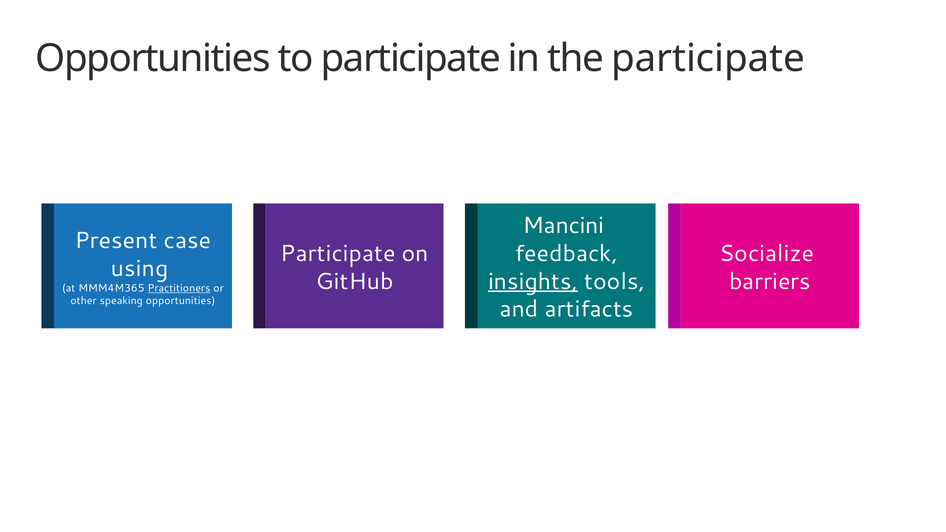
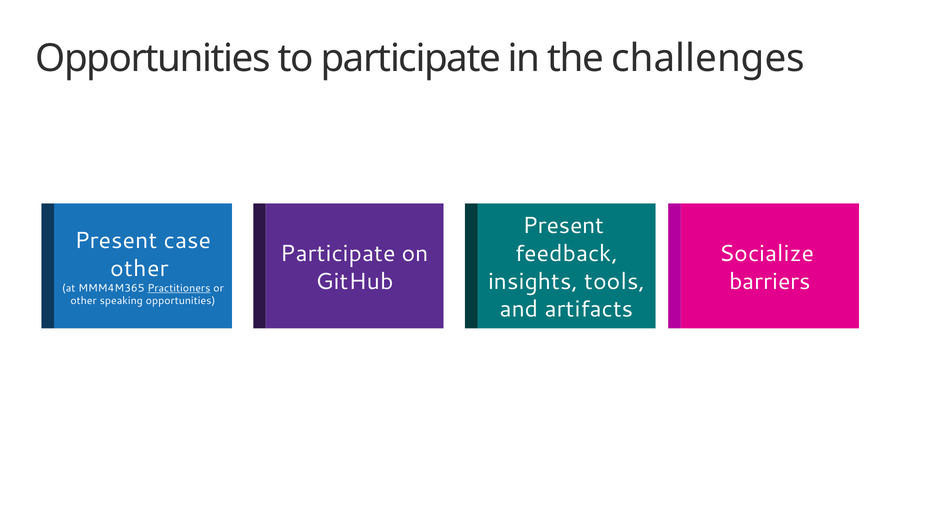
the participate: participate -> challenges
Mancini at (563, 226): Mancini -> Present
using at (140, 269): using -> other
insights underline: present -> none
